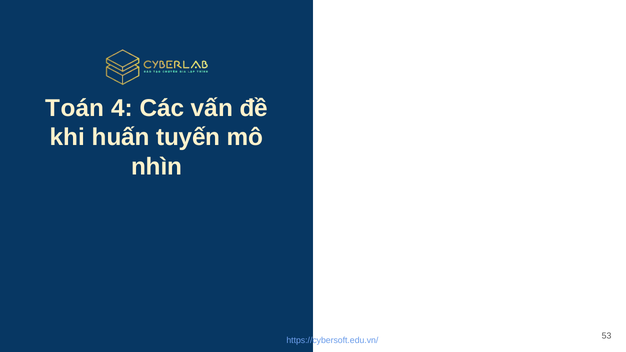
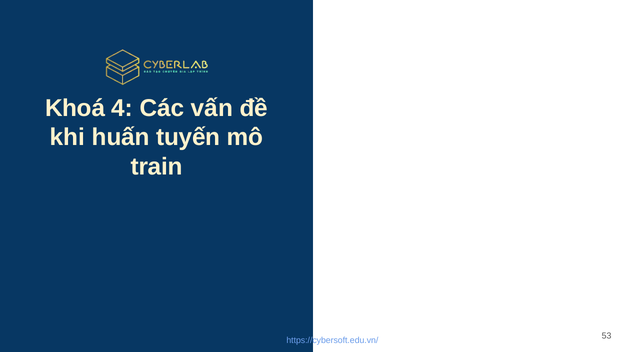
Toán: Toán -> Khoá
nhìn: nhìn -> train
